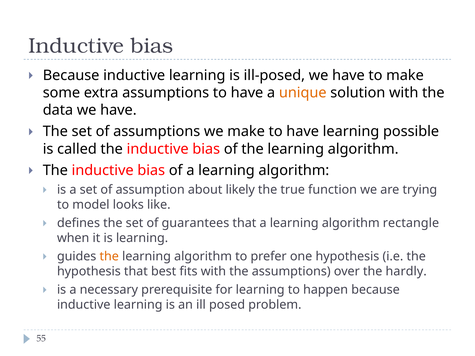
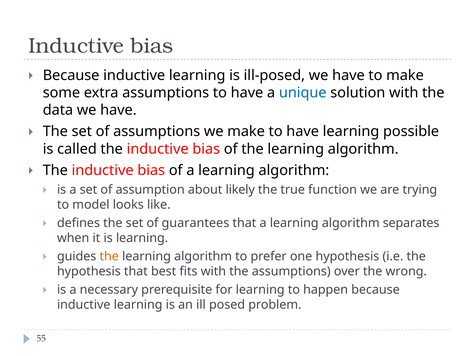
unique colour: orange -> blue
rectangle: rectangle -> separates
hardly: hardly -> wrong
